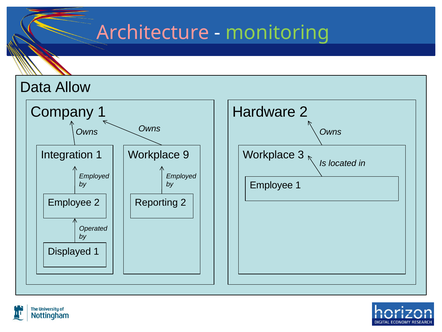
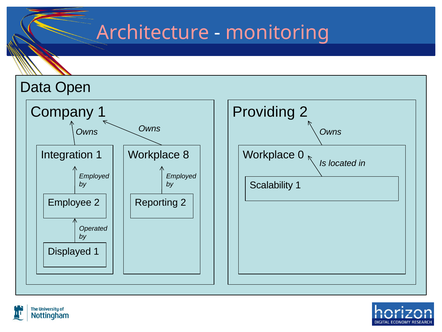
monitoring colour: light green -> pink
Allow: Allow -> Open
Hardware: Hardware -> Providing
9: 9 -> 8
3: 3 -> 0
Employee at (271, 185): Employee -> Scalability
